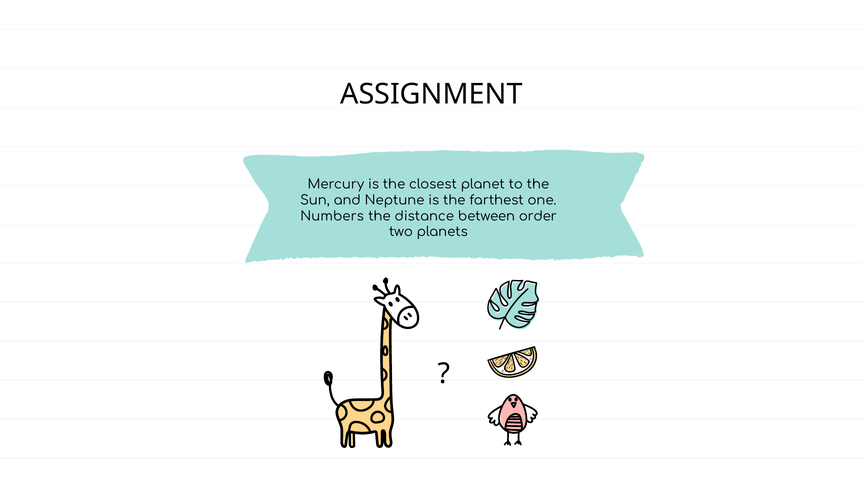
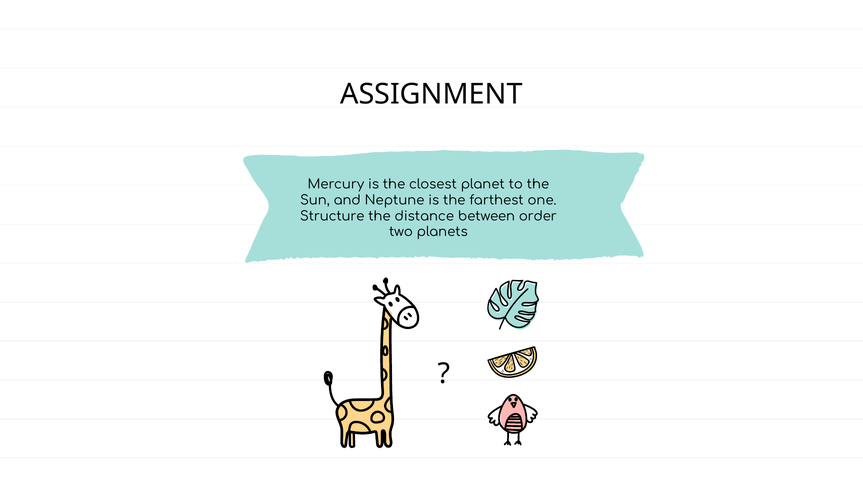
Numbers: Numbers -> Structure
